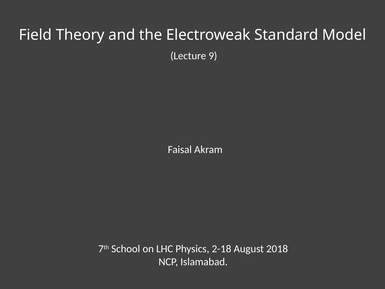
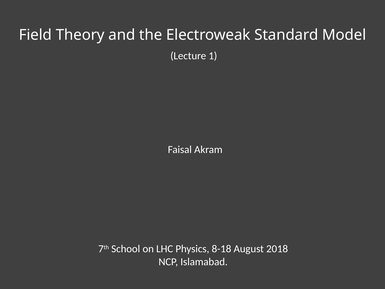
9: 9 -> 1
2-18: 2-18 -> 8-18
